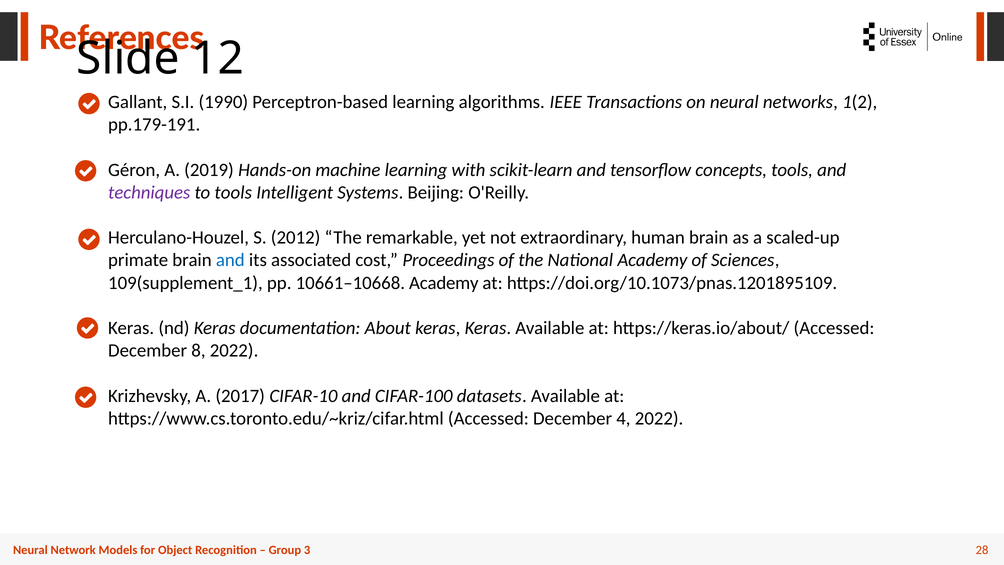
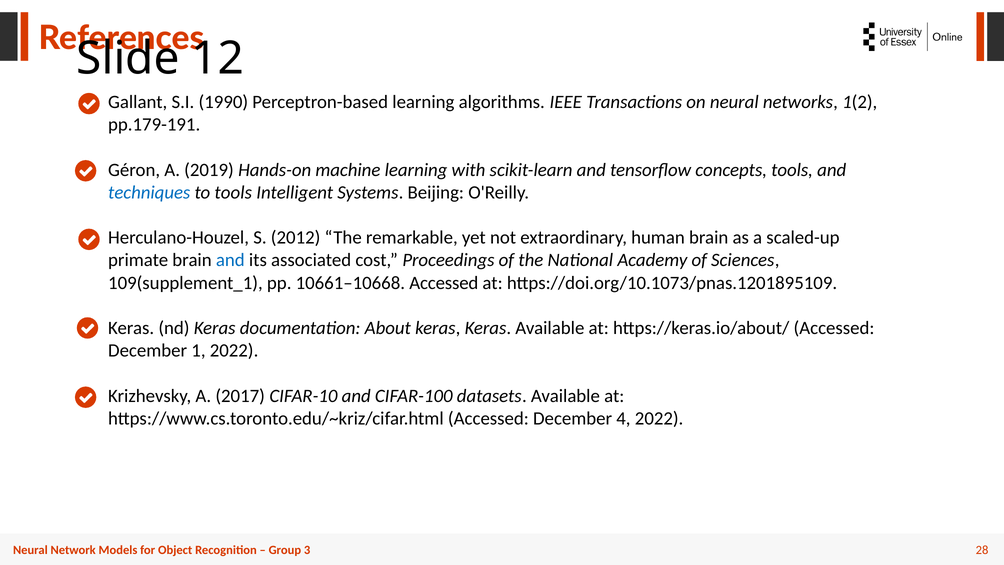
techniques colour: purple -> blue
10661–10668 Academy: Academy -> Accessed
8: 8 -> 1
